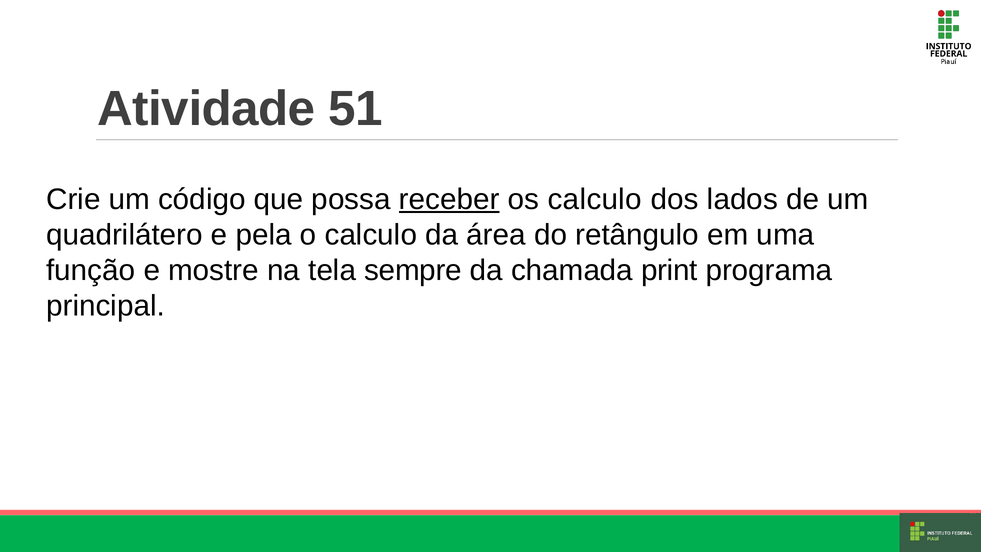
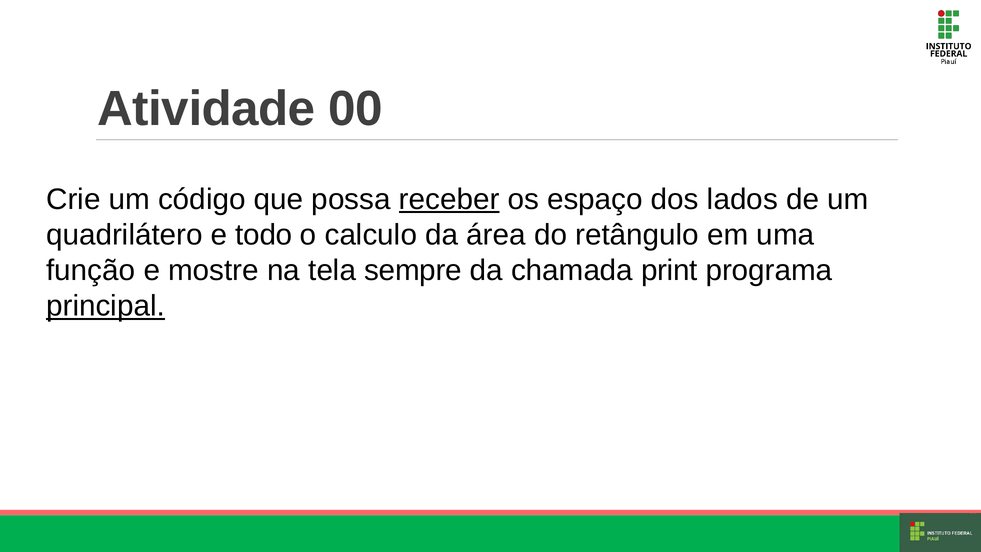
51: 51 -> 00
os calculo: calculo -> espaço
pela: pela -> todo
principal underline: none -> present
